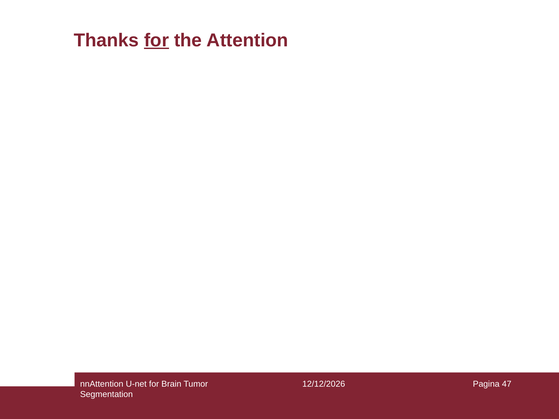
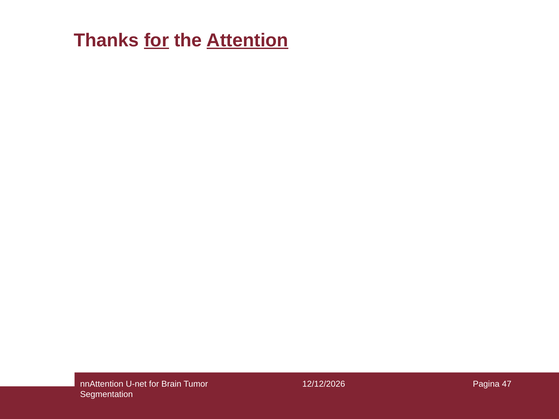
Attention underline: none -> present
